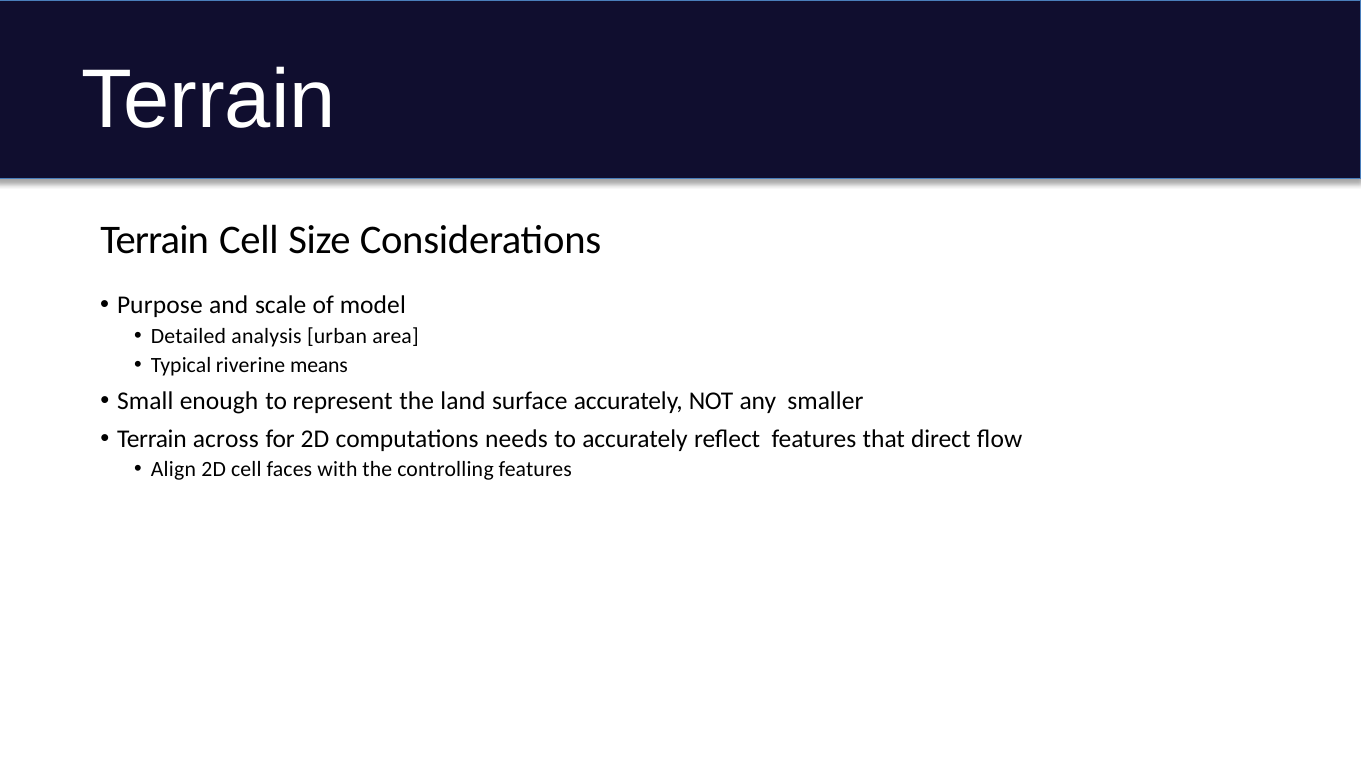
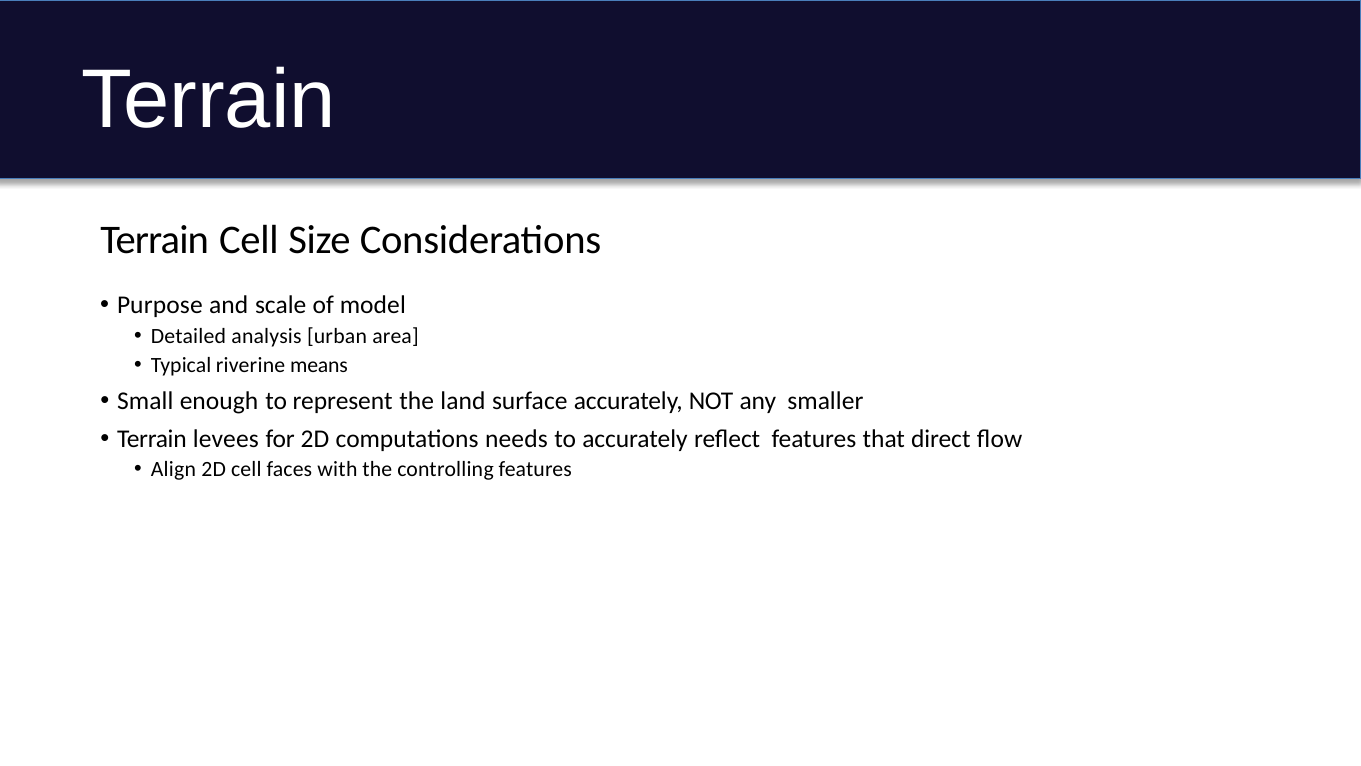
across: across -> levees
